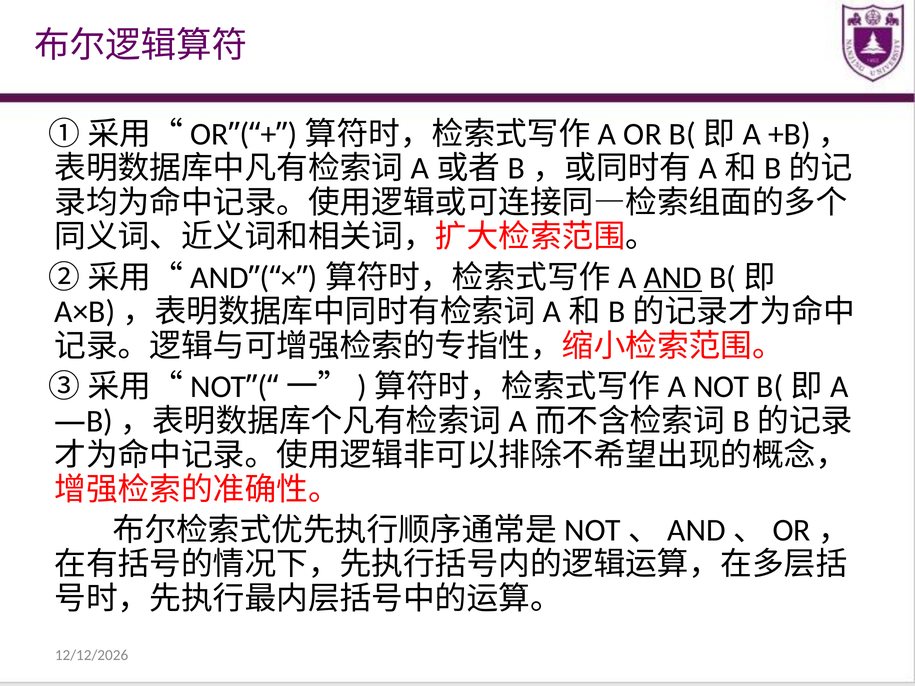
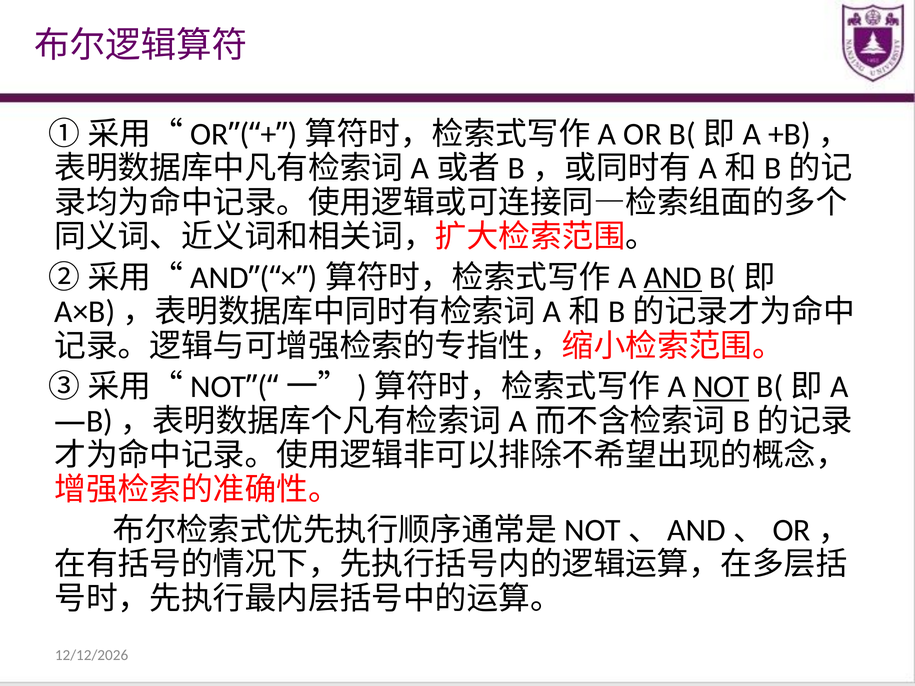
NOT underline: none -> present
